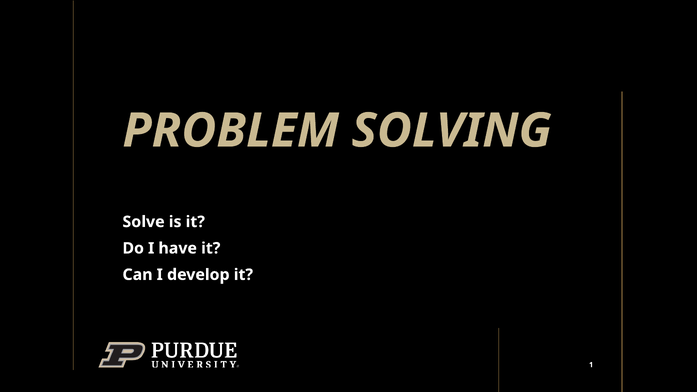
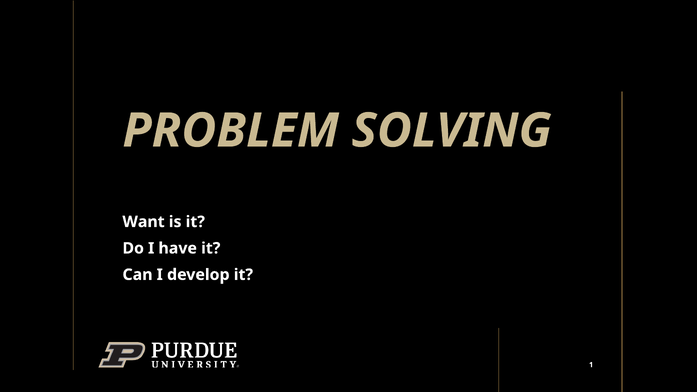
Solve: Solve -> Want
